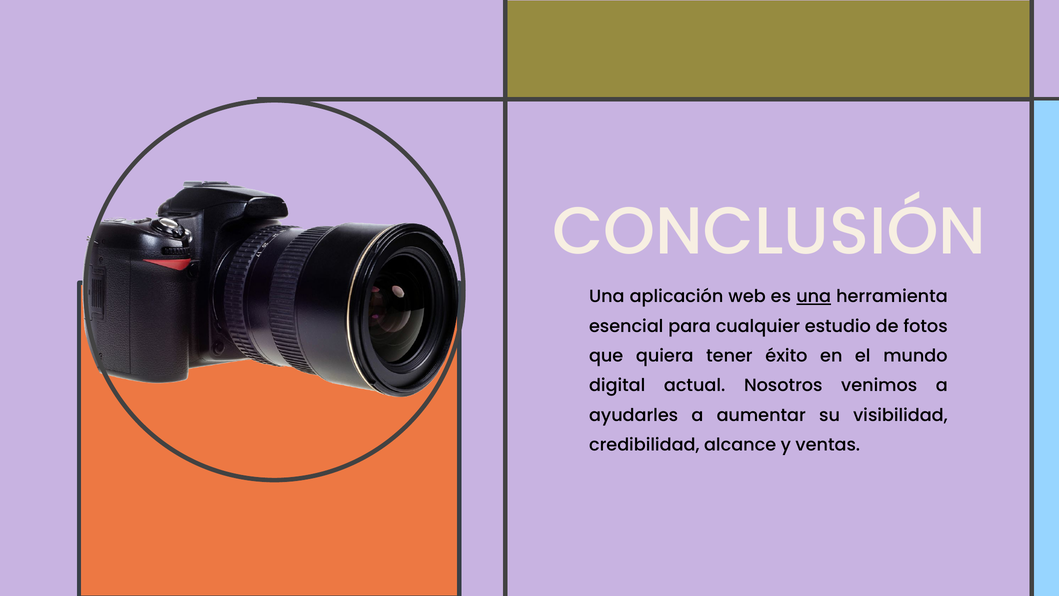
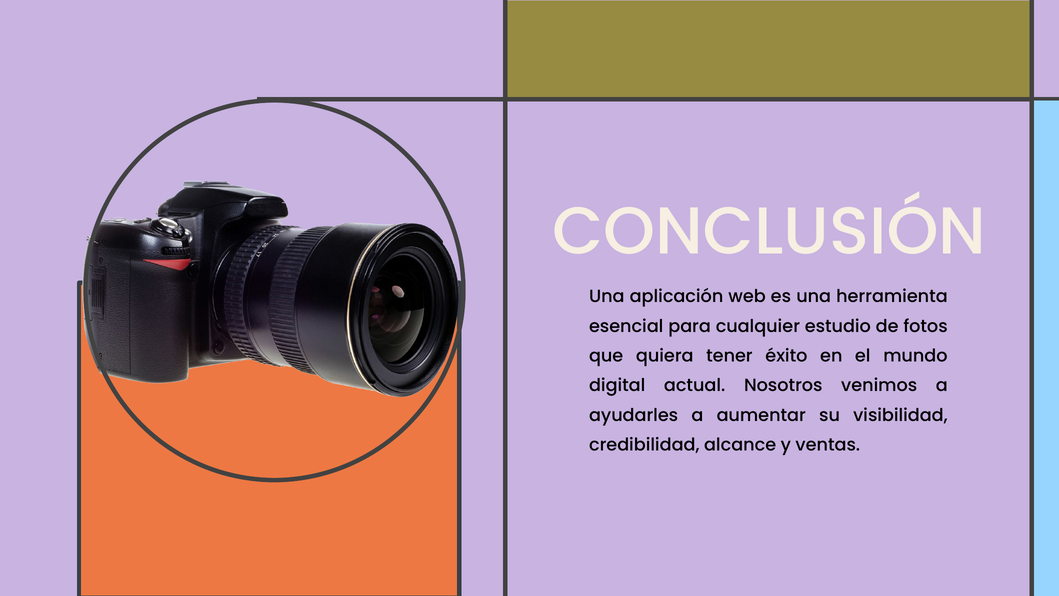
una at (814, 296) underline: present -> none
